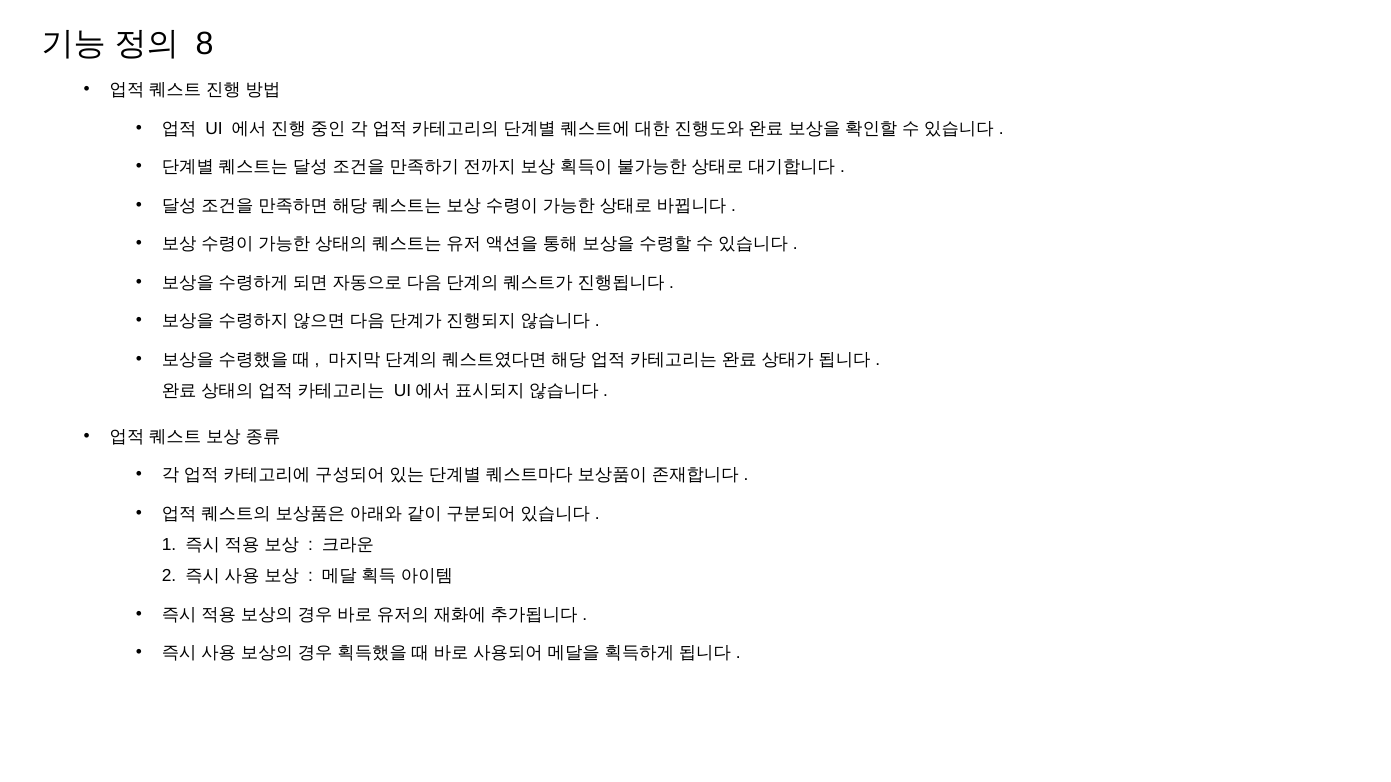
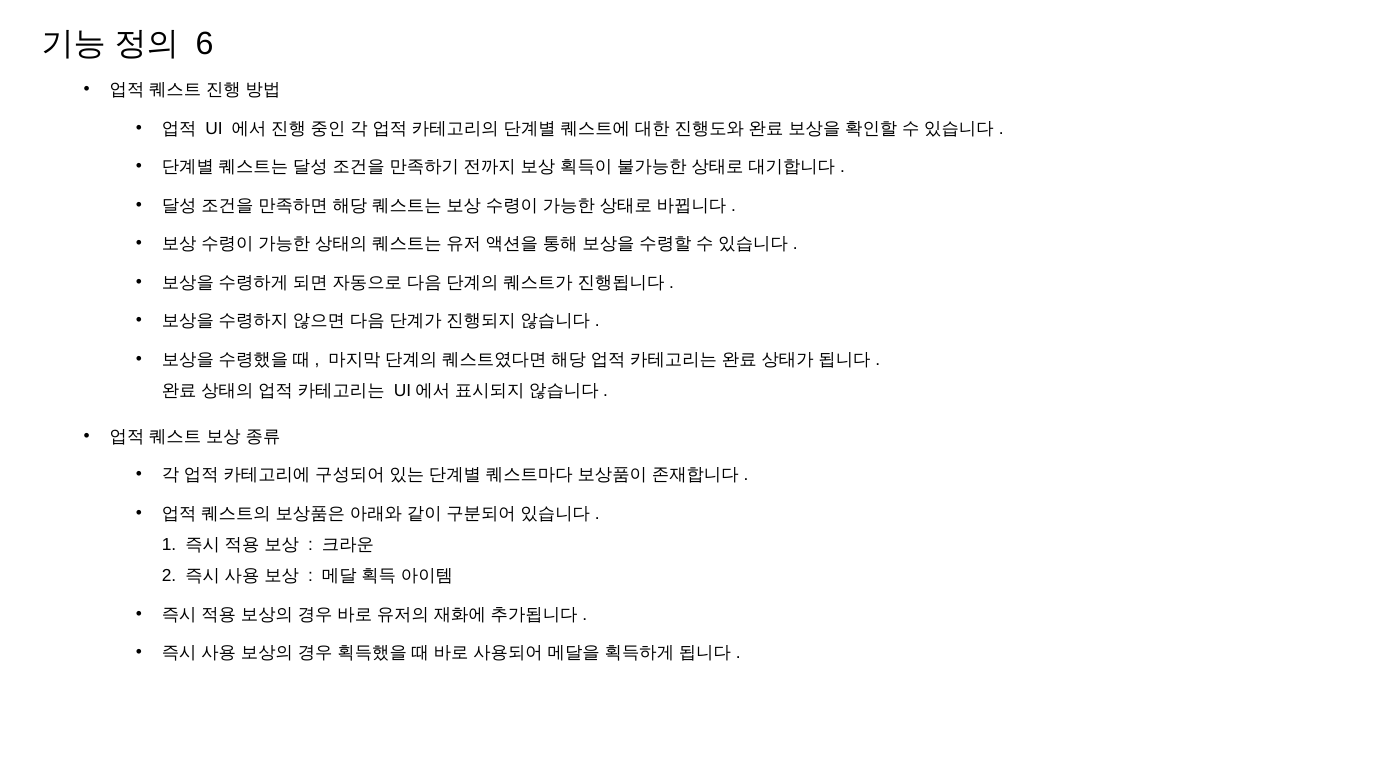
8: 8 -> 6
